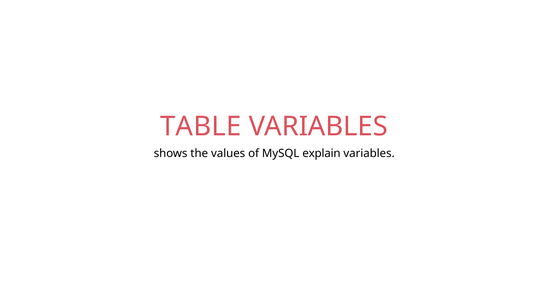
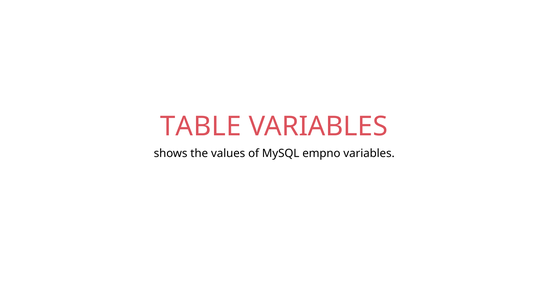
explain: explain -> empno
